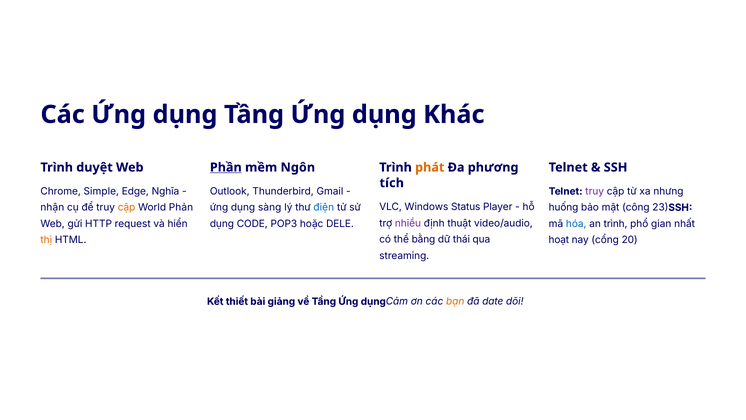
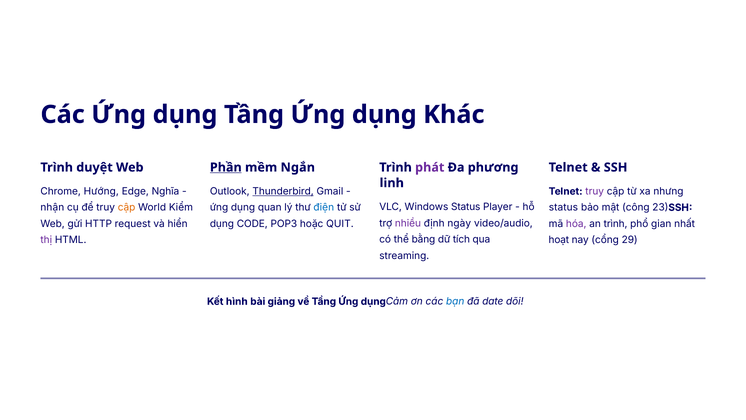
Ngôn: Ngôn -> Ngắn
phát colour: orange -> purple
tích: tích -> linh
Simple: Simple -> Hướng
Thunderbird underline: none -> present
Phản: Phản -> Kiểm
sàng: sàng -> quan
huống at (564, 207): huống -> status
thuật: thuật -> ngày
DELE: DELE -> QUIT
hóa colour: blue -> purple
thái: thái -> tích
thị colour: orange -> purple
20: 20 -> 29
thiết: thiết -> hình
bạn colour: orange -> blue
